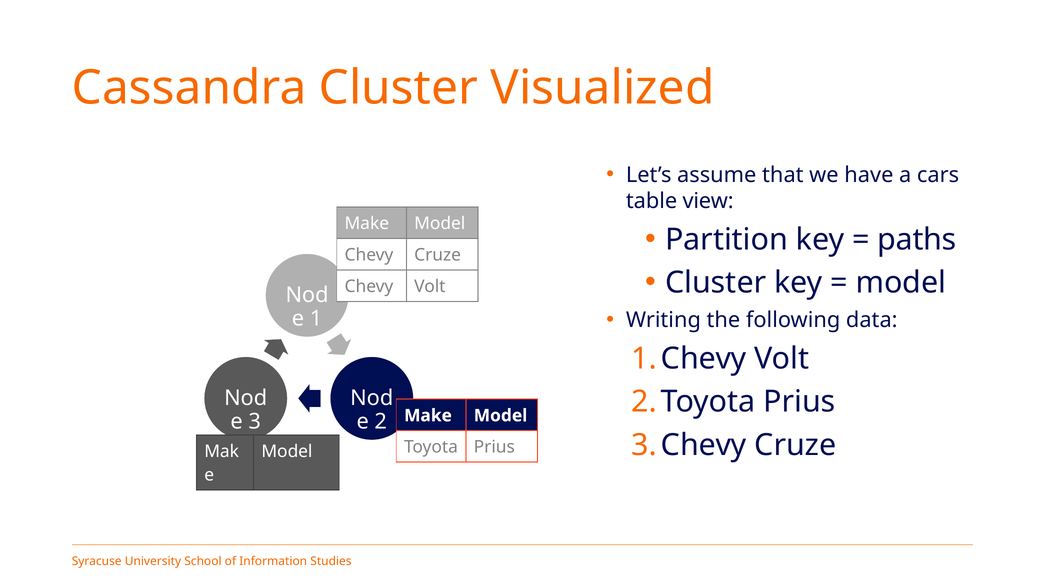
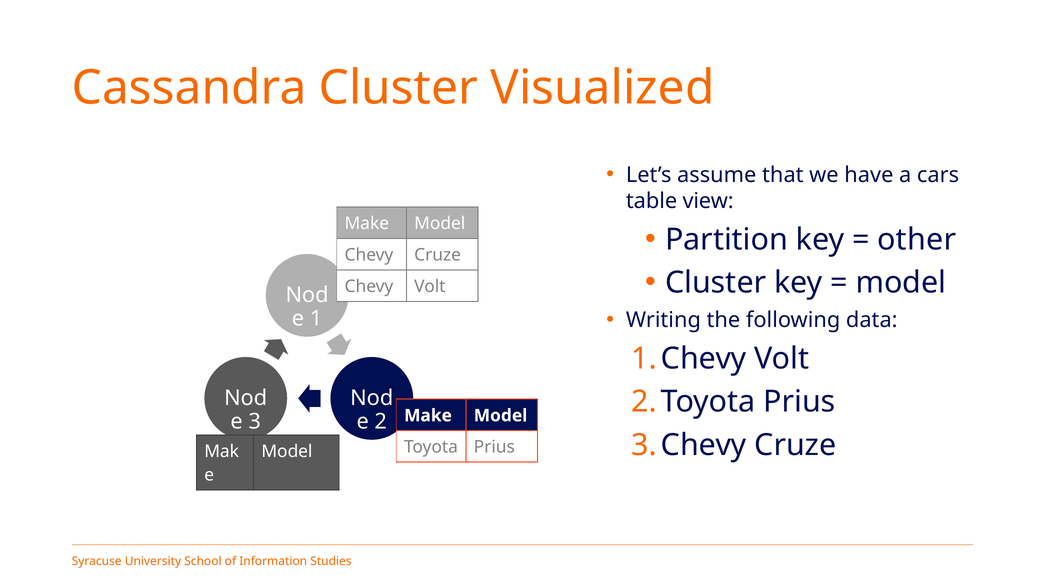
paths: paths -> other
